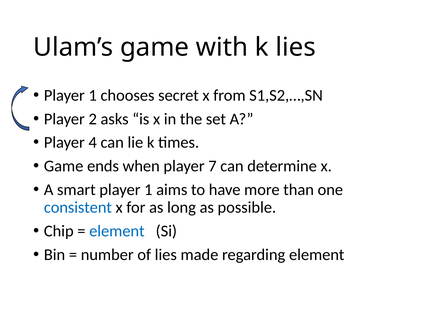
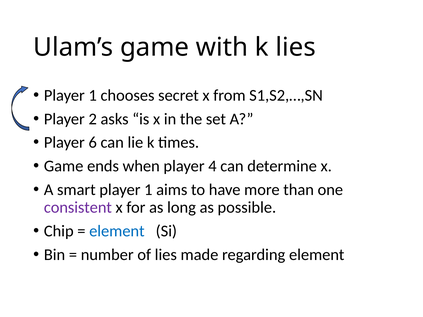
4: 4 -> 6
7: 7 -> 4
consistent colour: blue -> purple
